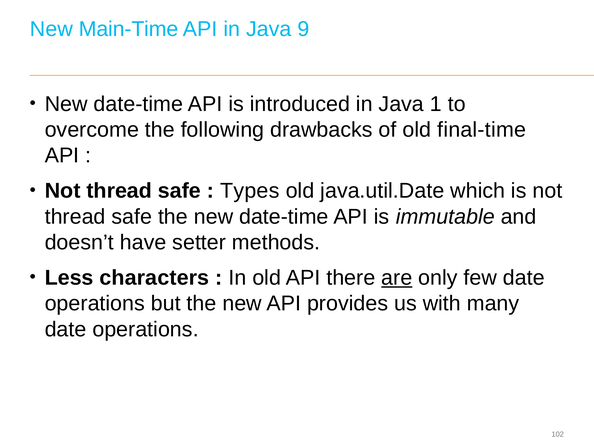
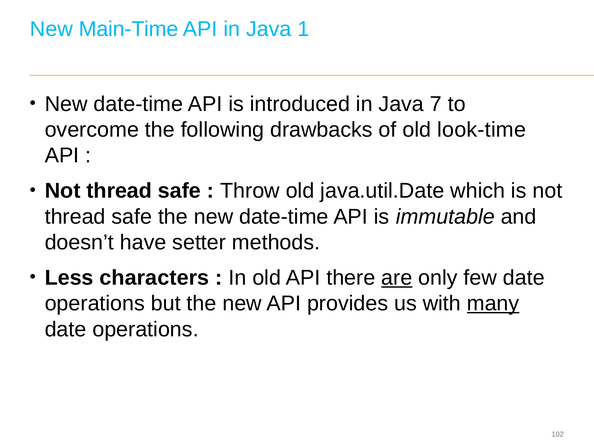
9: 9 -> 1
1: 1 -> 7
final-time: final-time -> look-time
Types: Types -> Throw
many underline: none -> present
